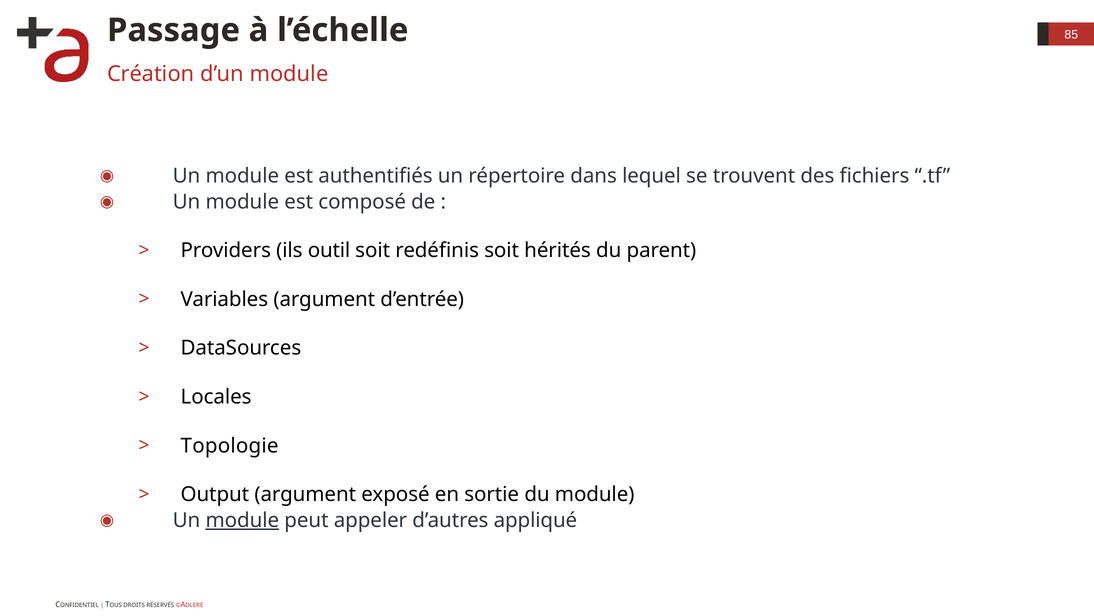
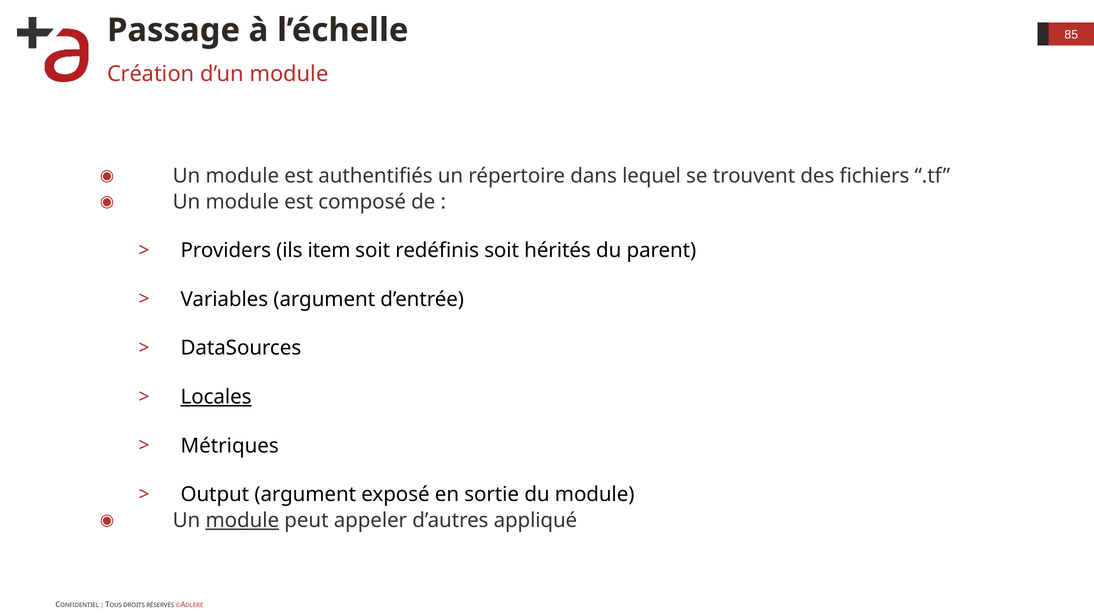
outil: outil -> item
Locales underline: none -> present
Topologie: Topologie -> Métriques
